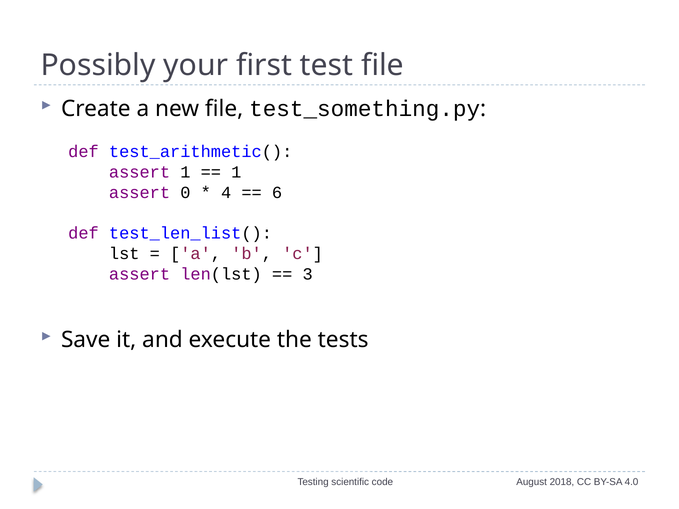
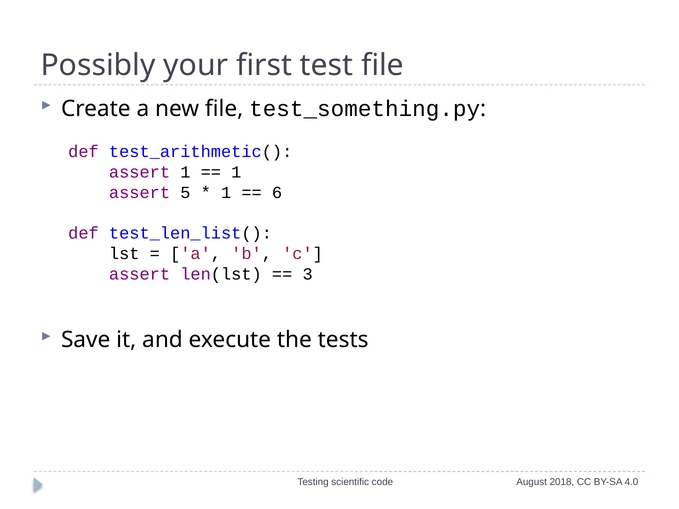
0: 0 -> 5
4 at (226, 193): 4 -> 1
